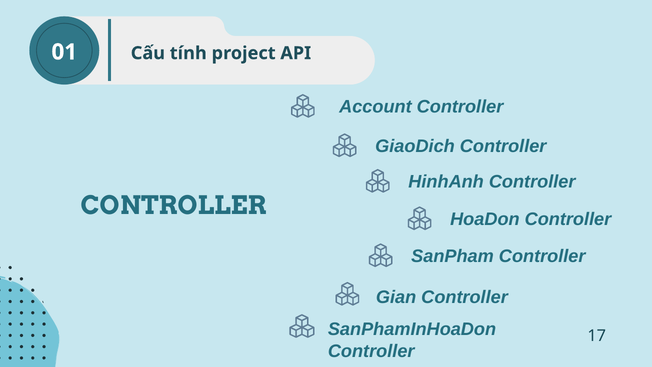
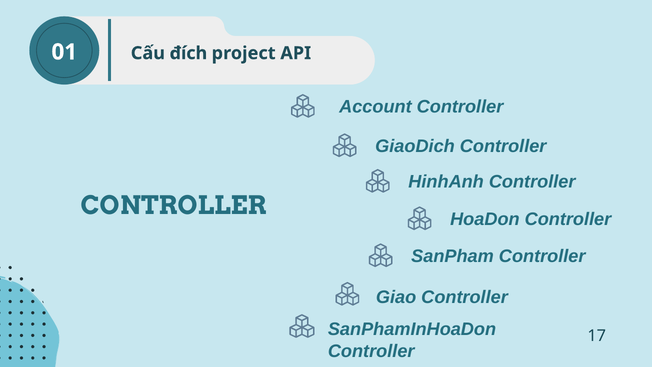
tính: tính -> đích
Gian: Gian -> Giao
